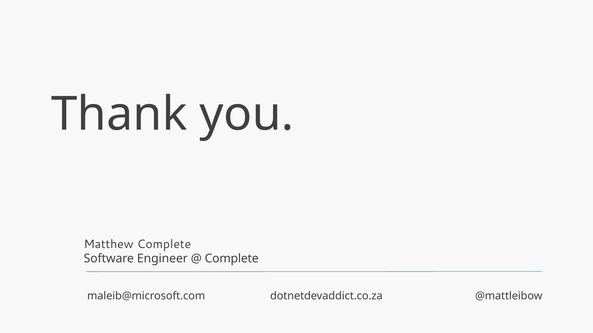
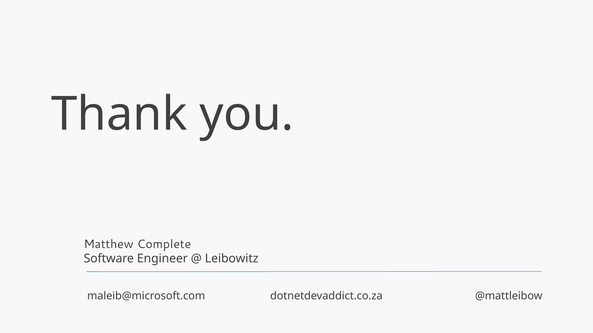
Complete at (232, 259): Complete -> Leibowitz
